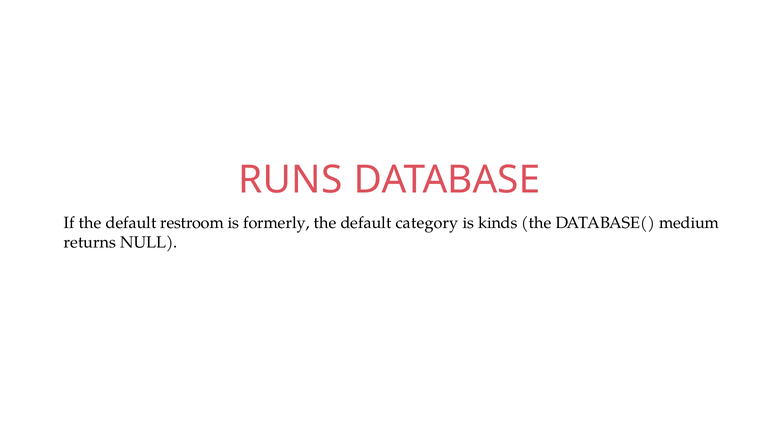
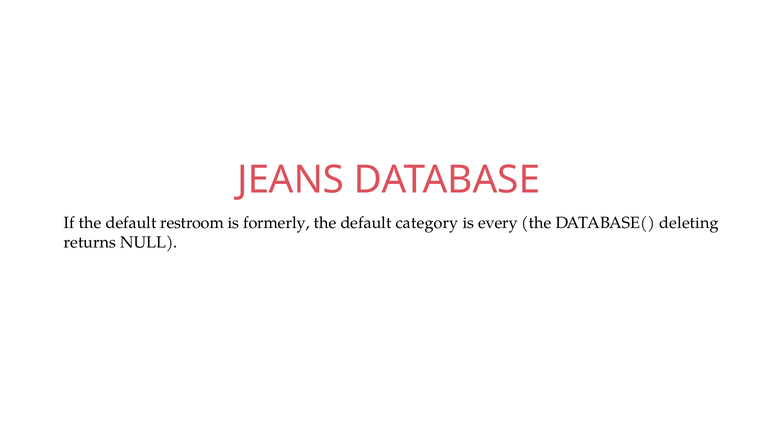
RUNS: RUNS -> JEANS
kinds: kinds -> every
medium: medium -> deleting
